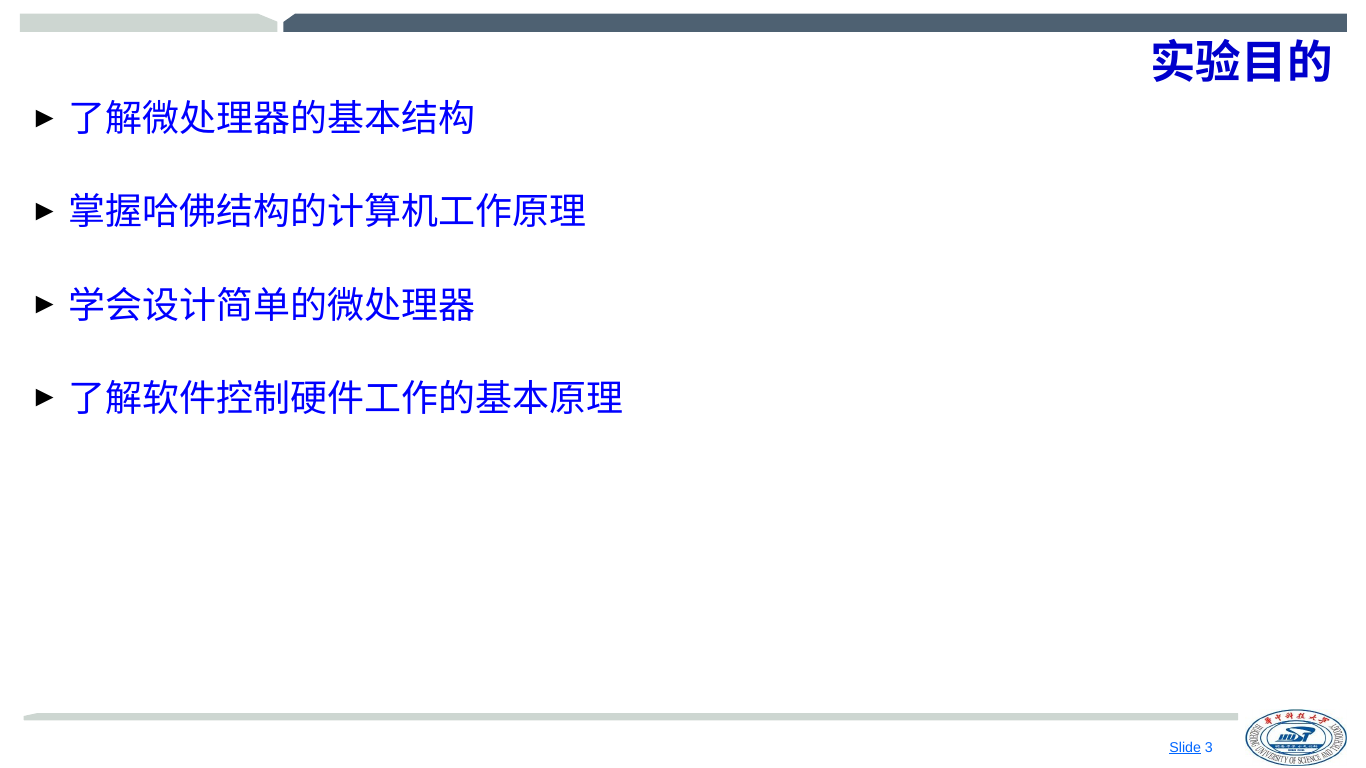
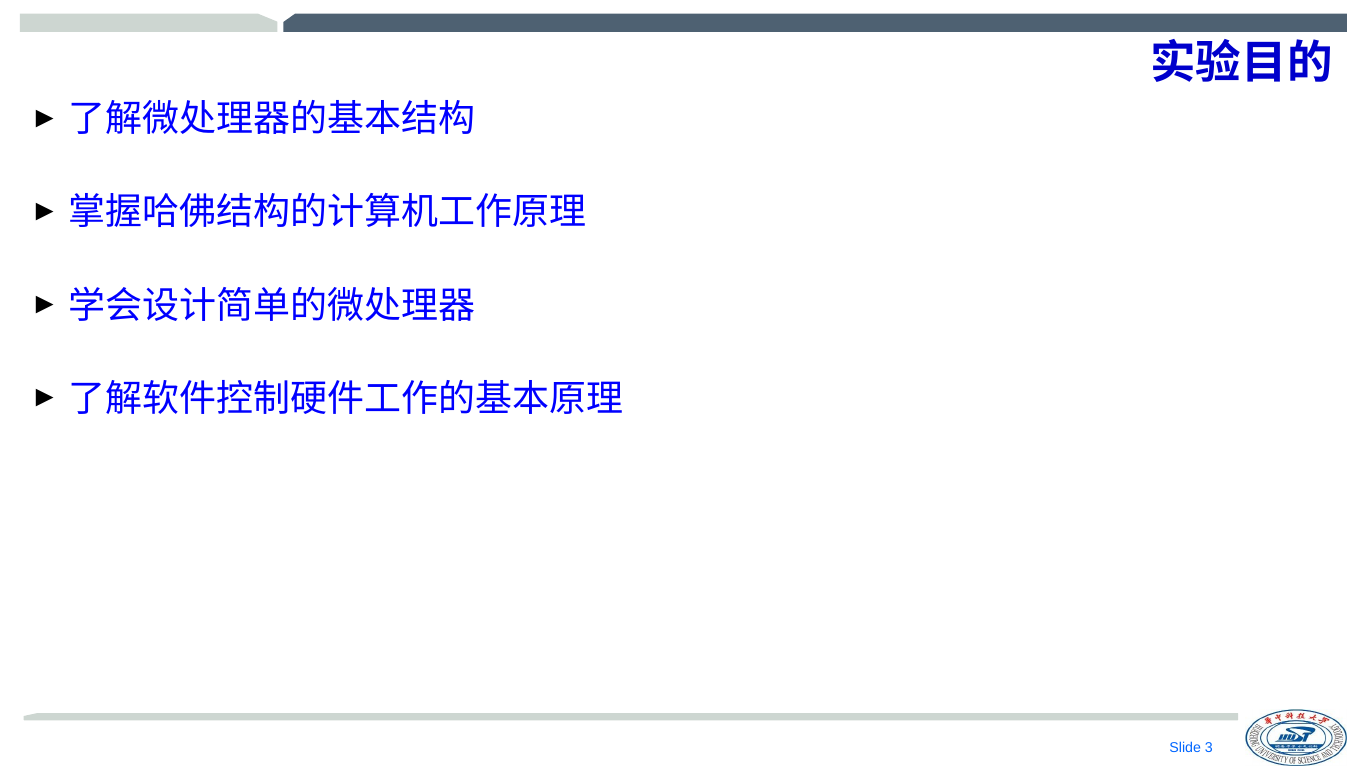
Slide underline: present -> none
